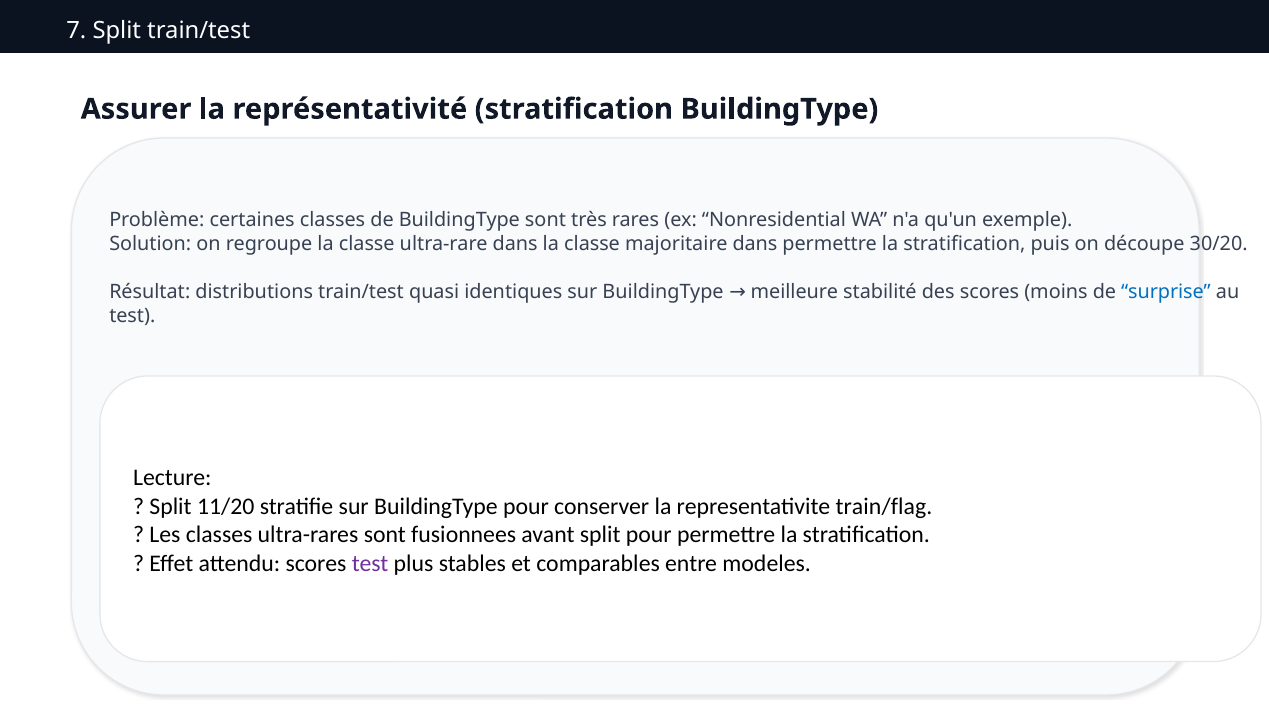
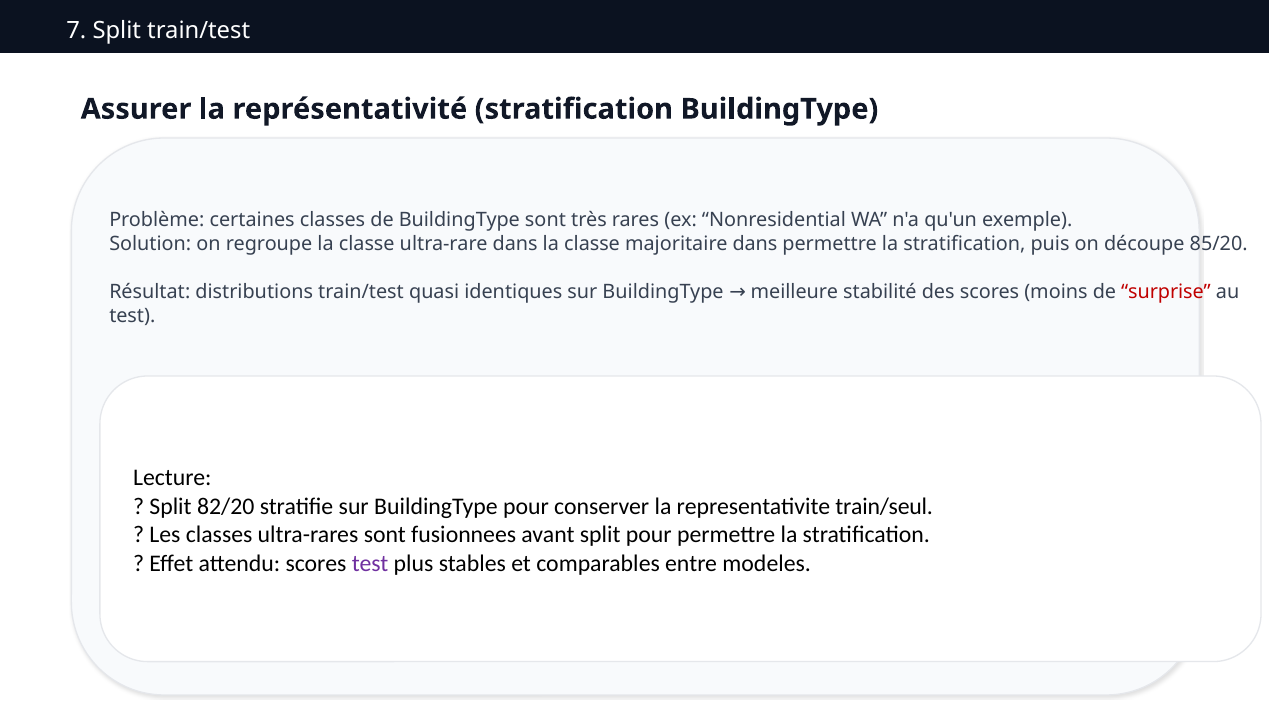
30/20: 30/20 -> 85/20
surprise colour: blue -> red
11/20: 11/20 -> 82/20
train/flag: train/flag -> train/seul
